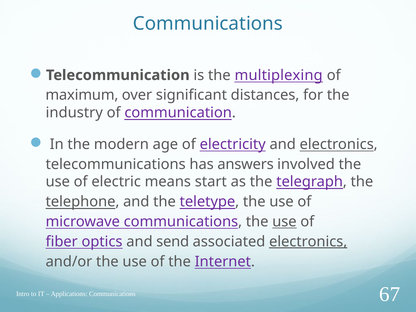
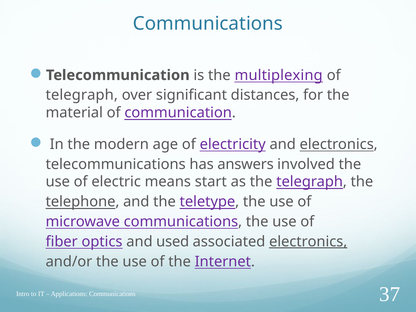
maximum at (82, 95): maximum -> telegraph
industry: industry -> material
use at (284, 222) underline: present -> none
send: send -> used
67: 67 -> 37
